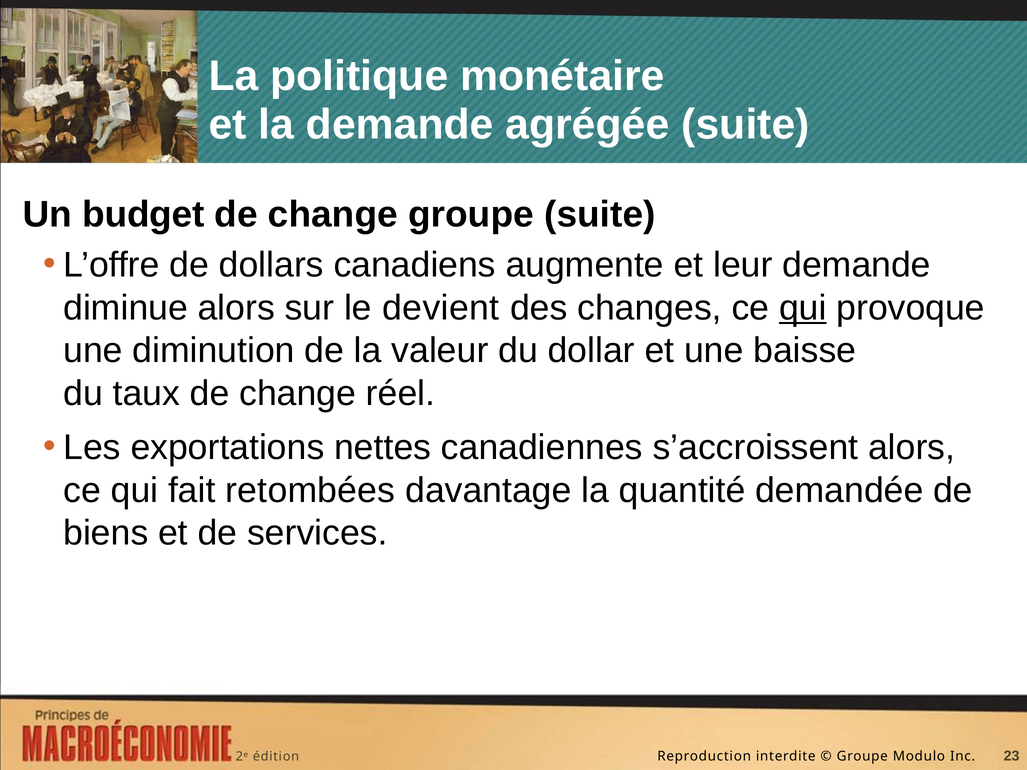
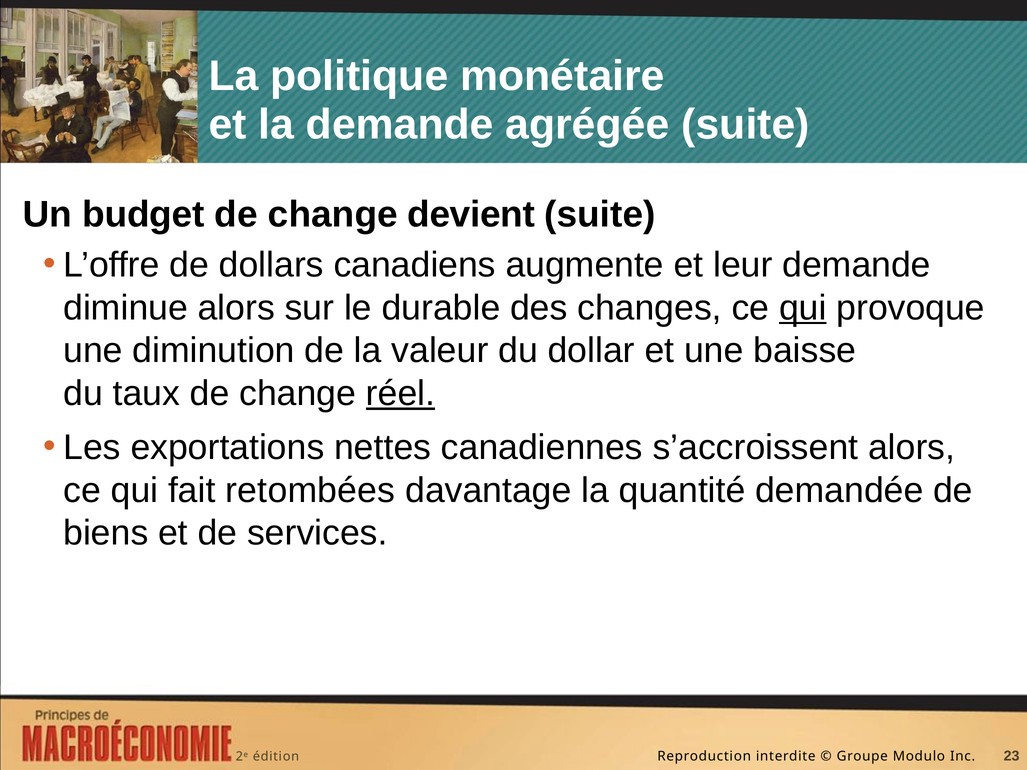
change groupe: groupe -> devient
devient: devient -> durable
réel underline: none -> present
